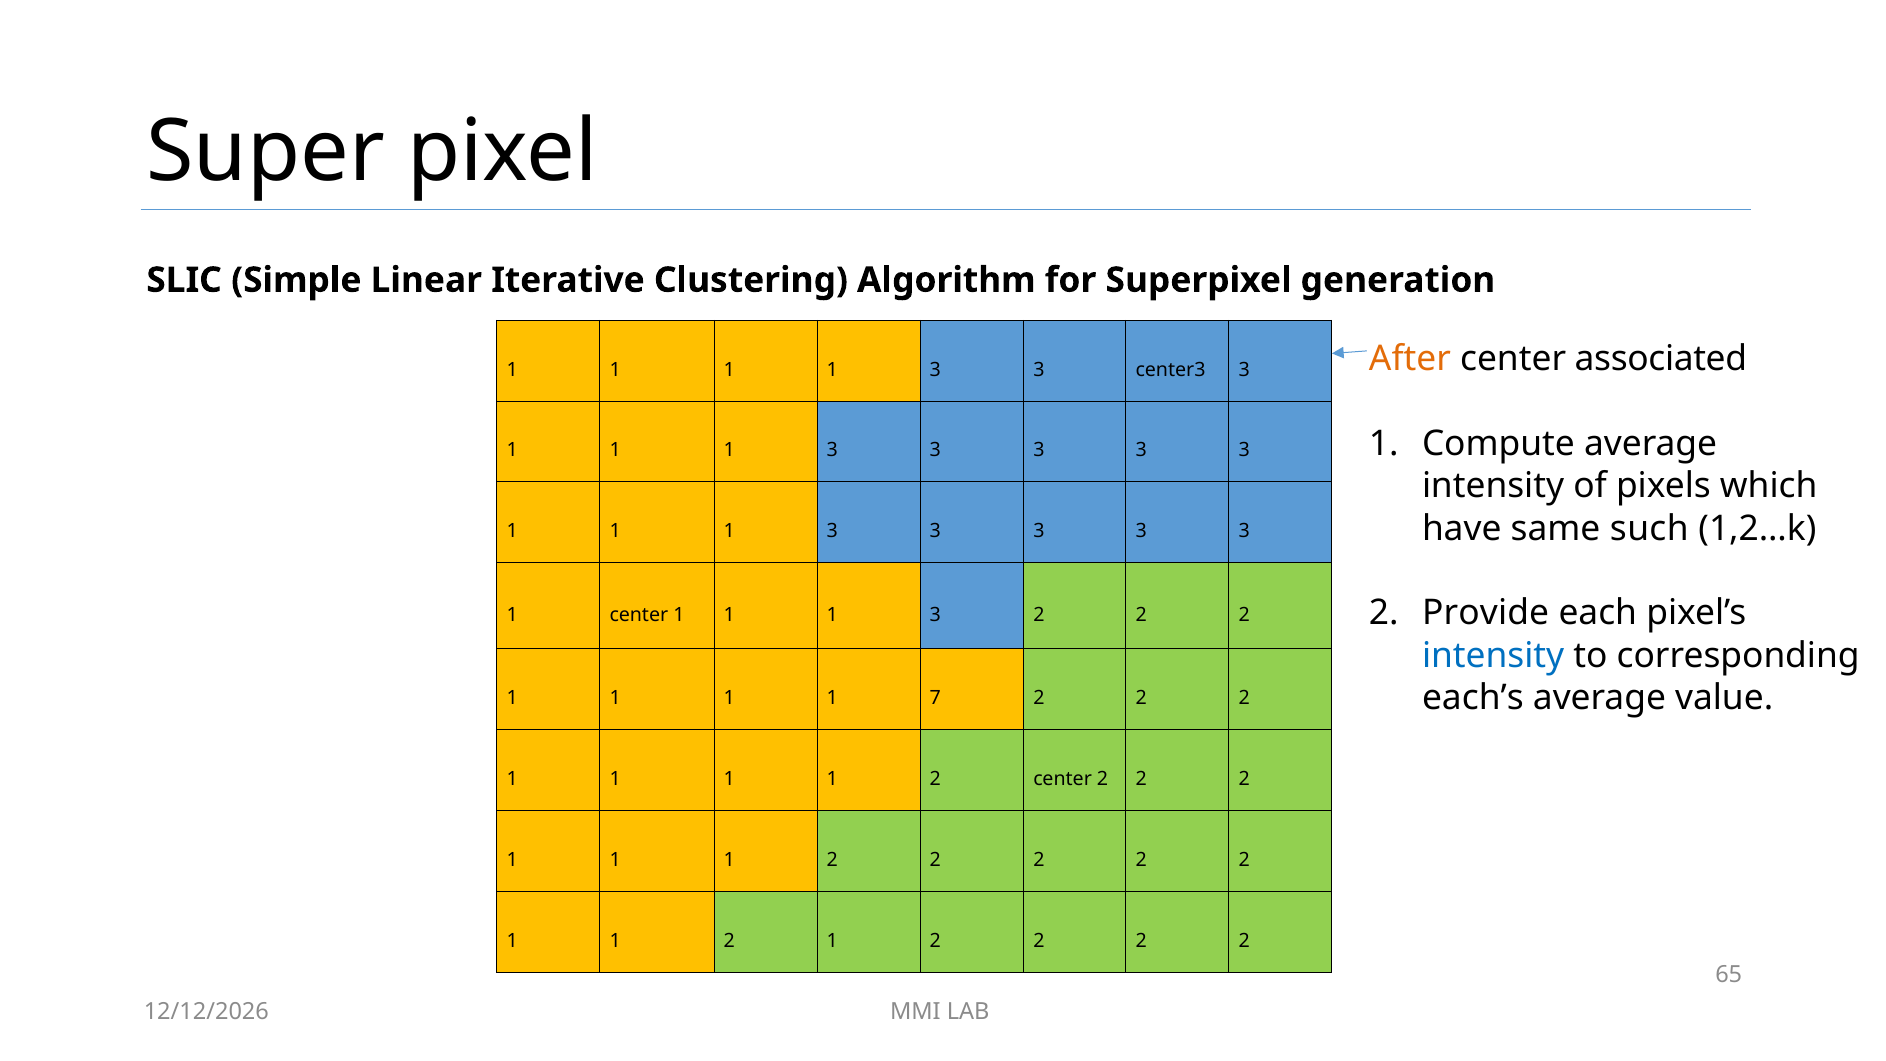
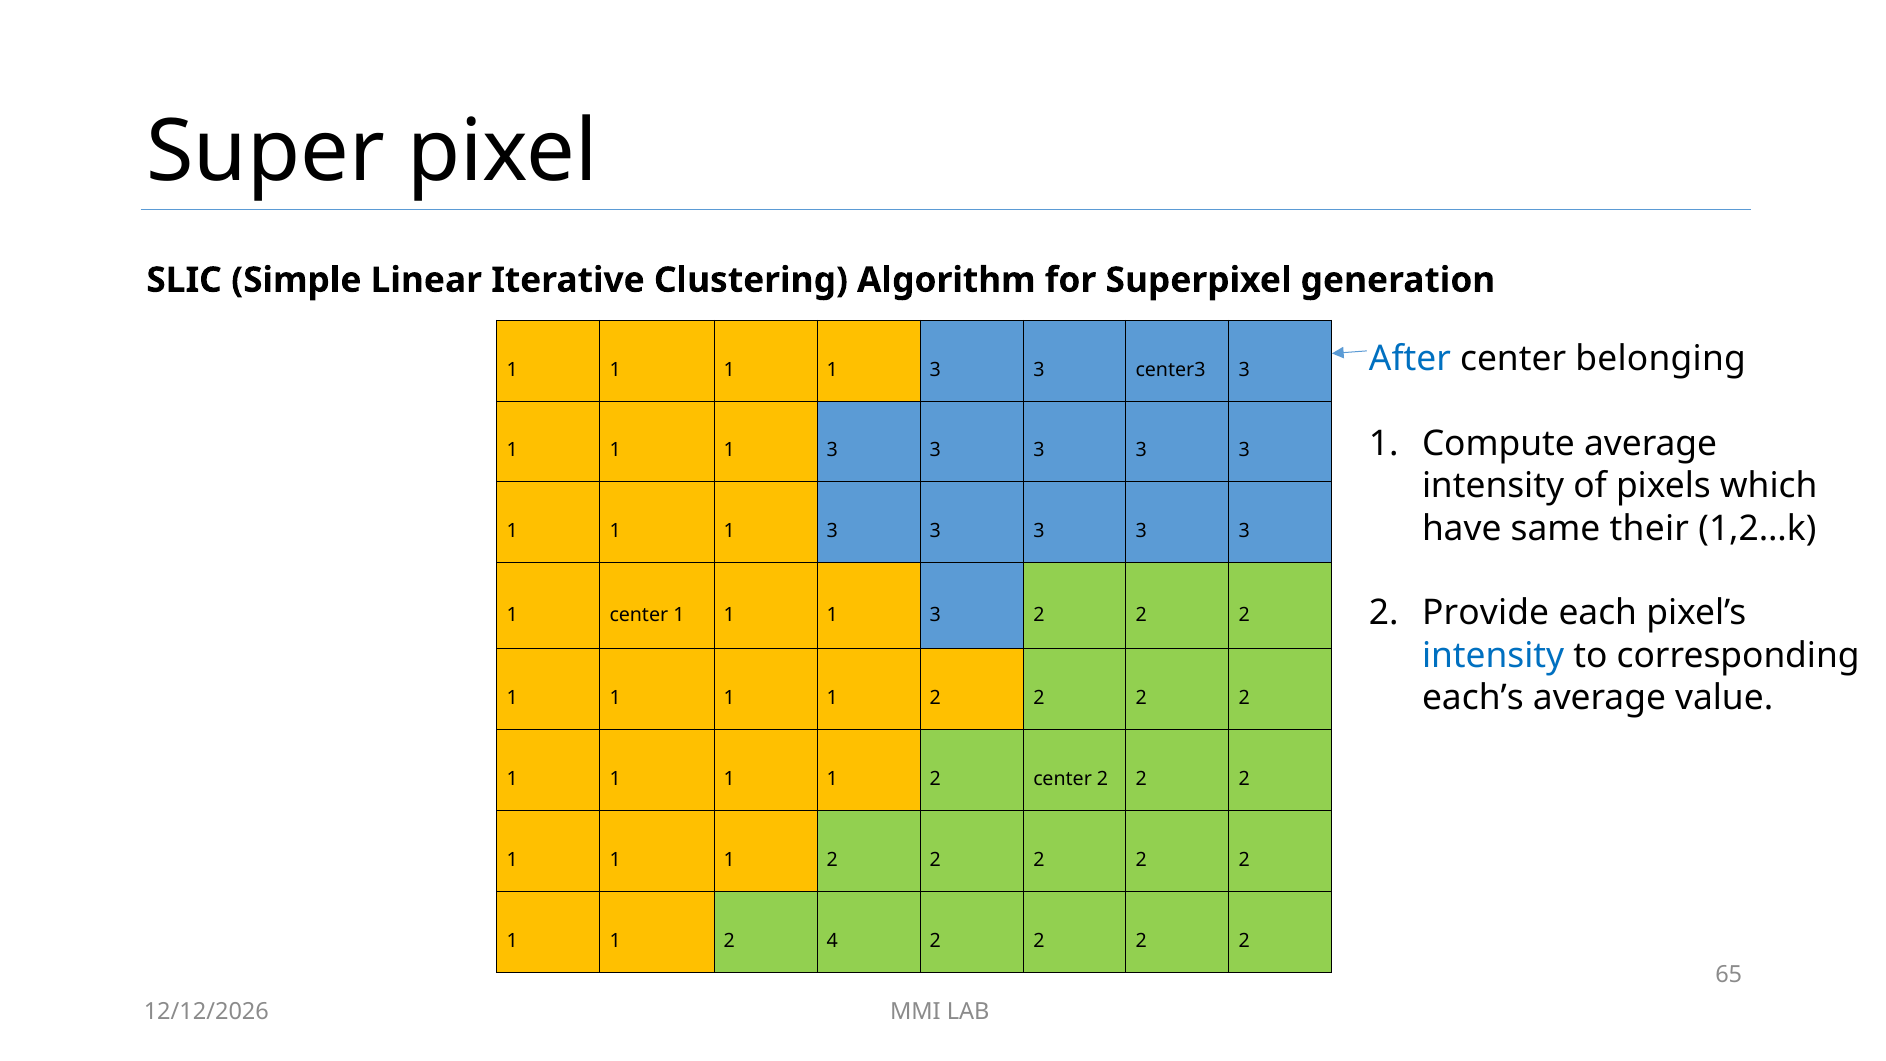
After colour: orange -> blue
associated: associated -> belonging
such: such -> their
7 at (935, 698): 7 -> 2
1 2 1: 1 -> 4
